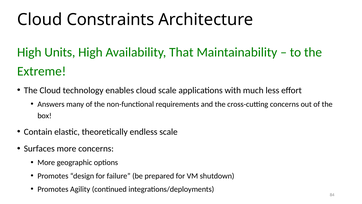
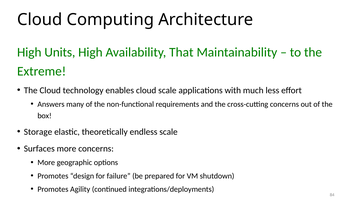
Constraints: Constraints -> Computing
Contain: Contain -> Storage
